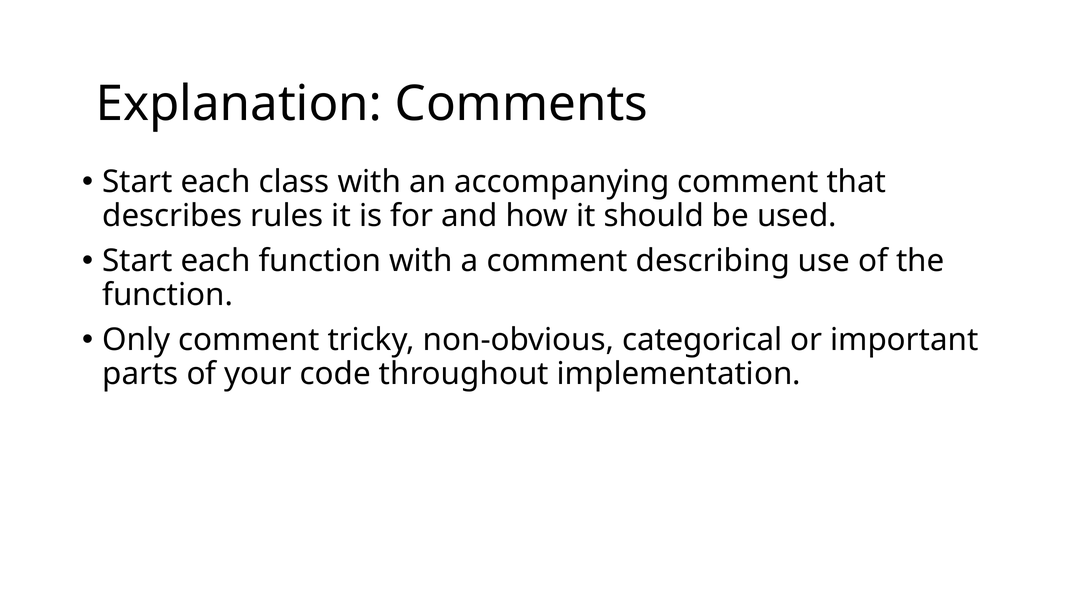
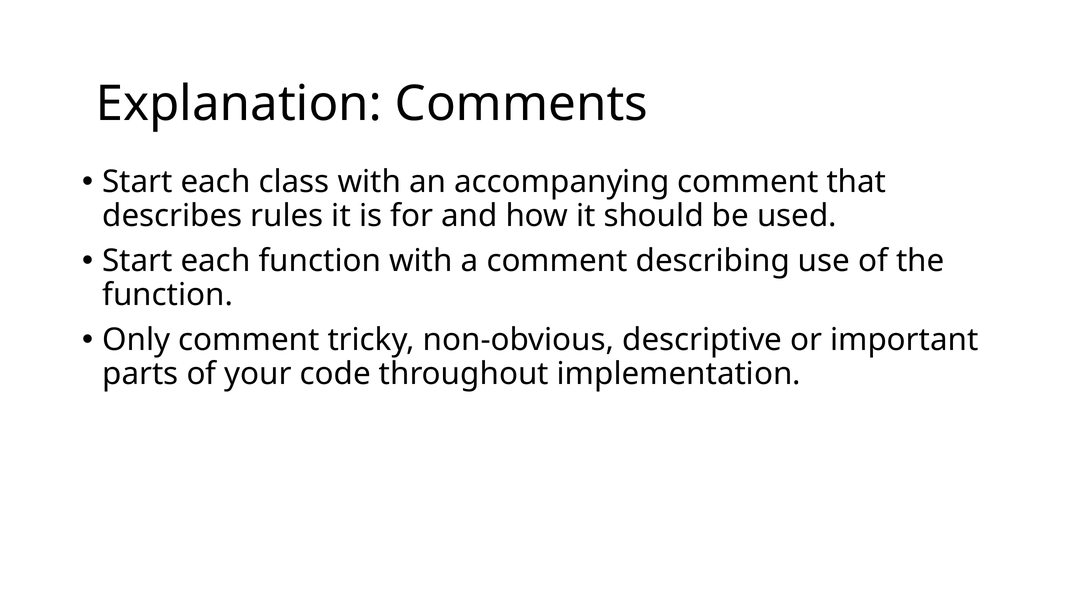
categorical: categorical -> descriptive
